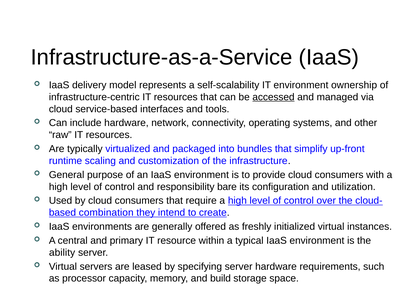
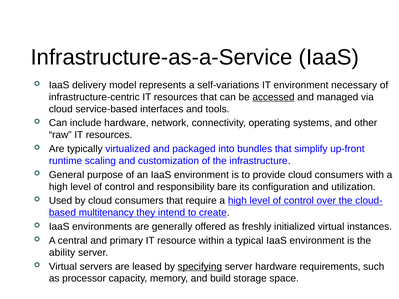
self-scalability: self-scalability -> self-variations
ownership: ownership -> necessary
combination: combination -> multitenancy
specifying underline: none -> present
